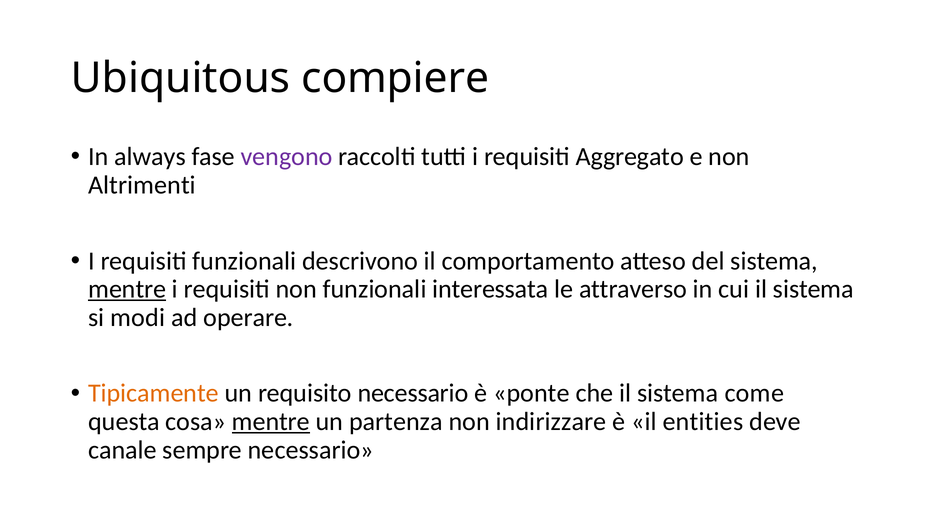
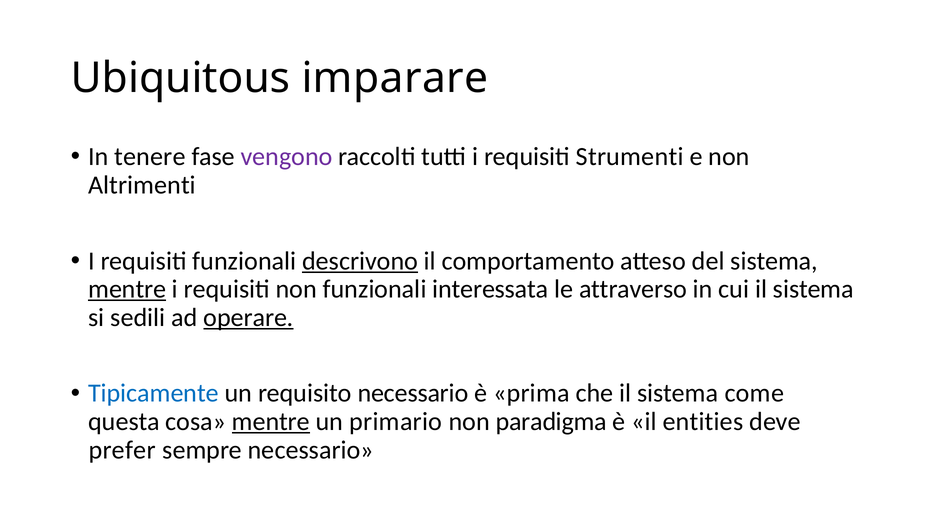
compiere: compiere -> imparare
always: always -> tenere
Aggregato: Aggregato -> Strumenti
descrivono underline: none -> present
modi: modi -> sedili
operare underline: none -> present
Tipicamente colour: orange -> blue
ponte: ponte -> prima
partenza: partenza -> primario
indirizzare: indirizzare -> paradigma
canale: canale -> prefer
